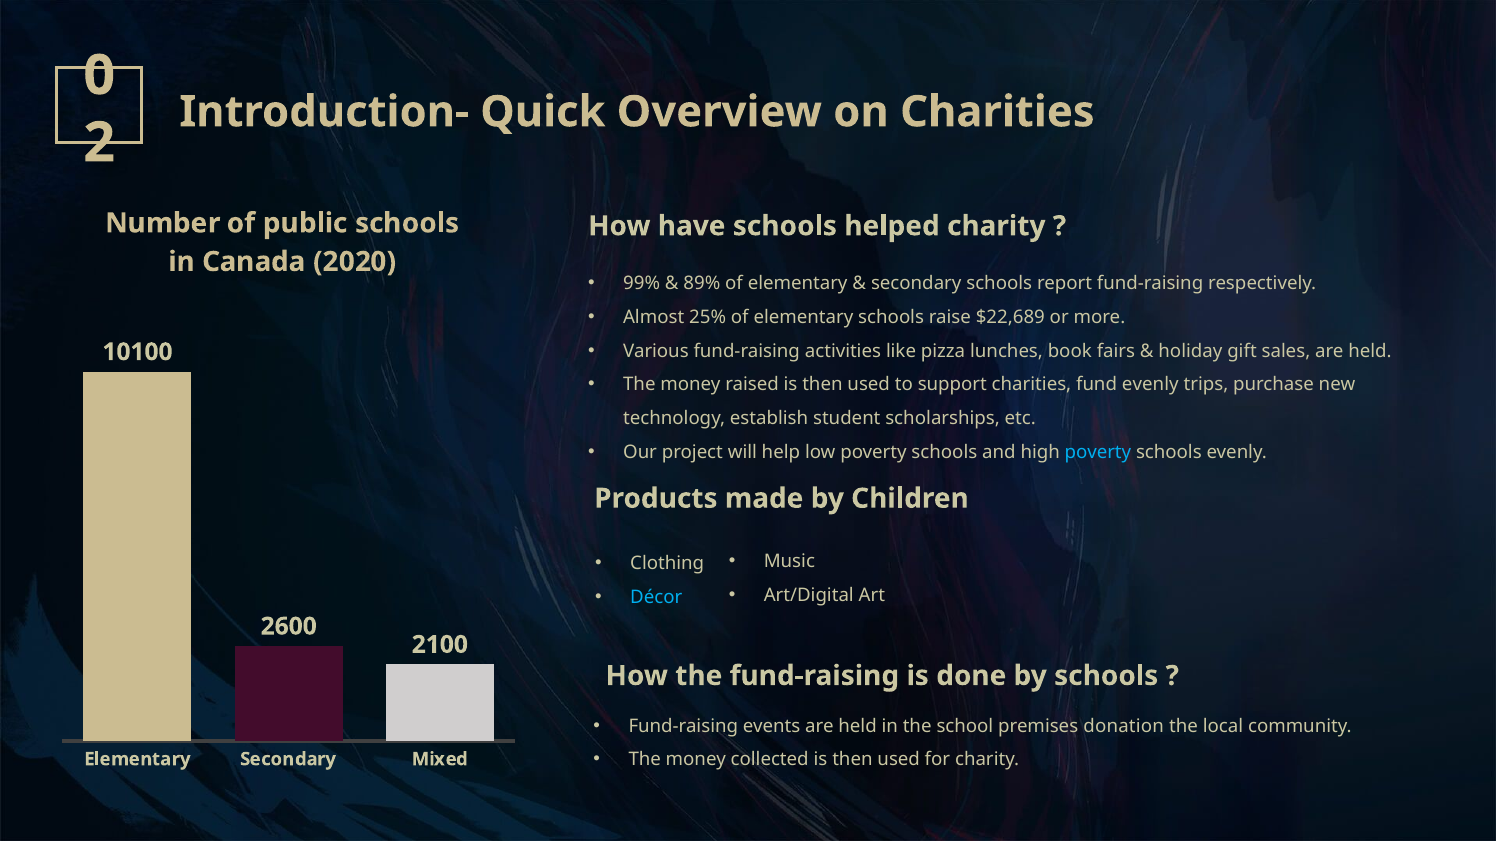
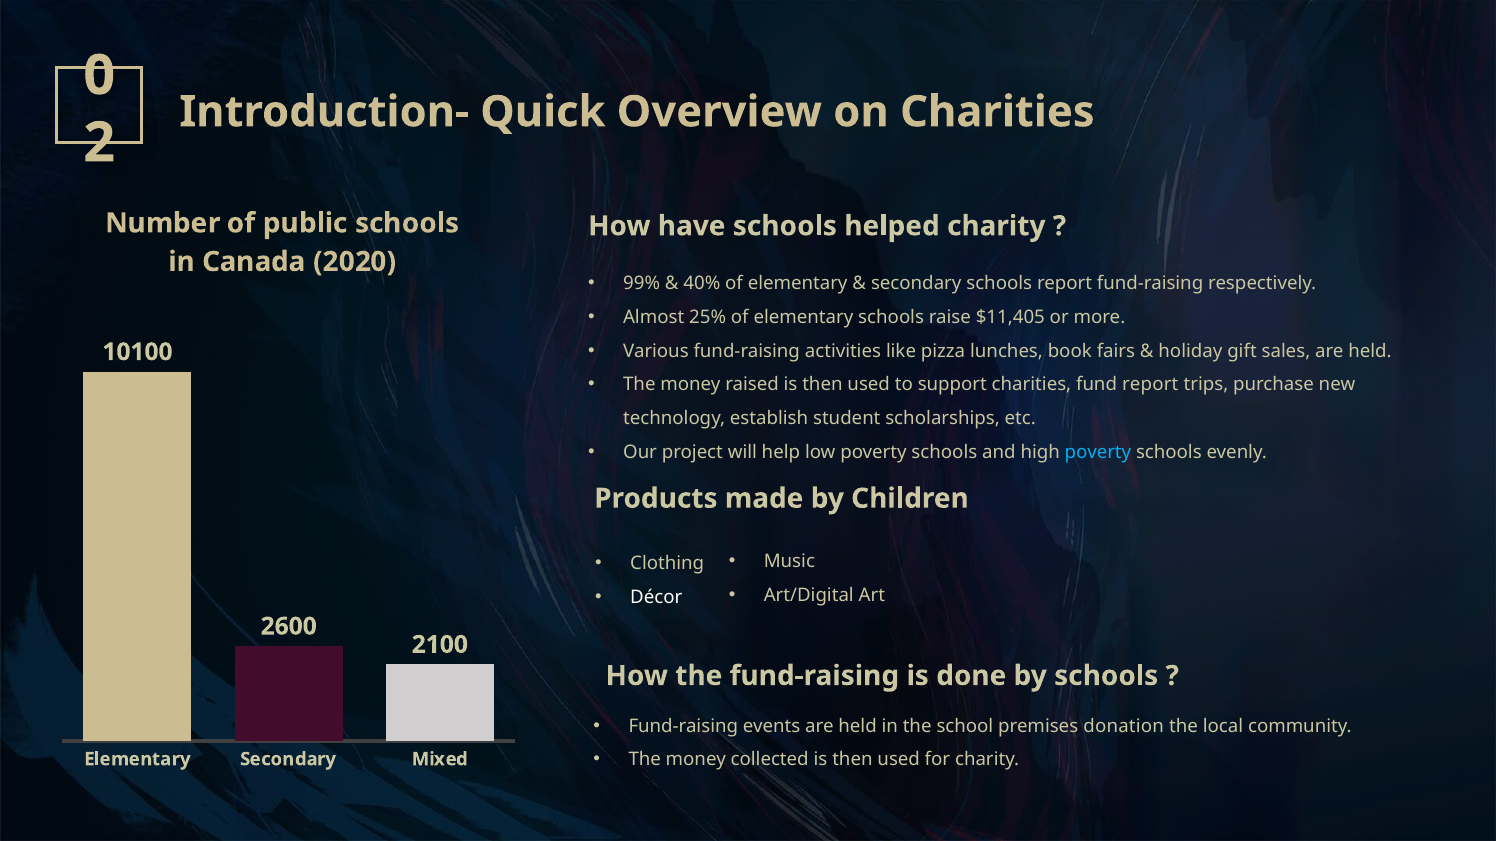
89%: 89% -> 40%
$22,689: $22,689 -> $11,405
fund evenly: evenly -> report
Décor colour: light blue -> white
